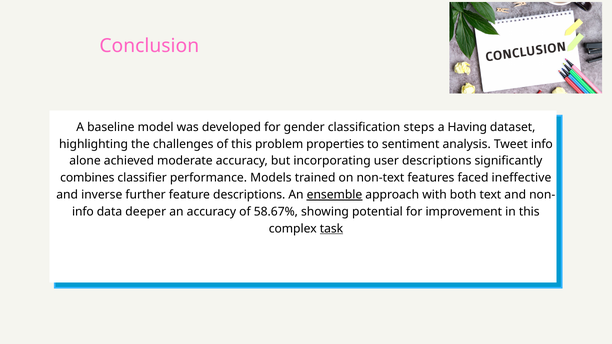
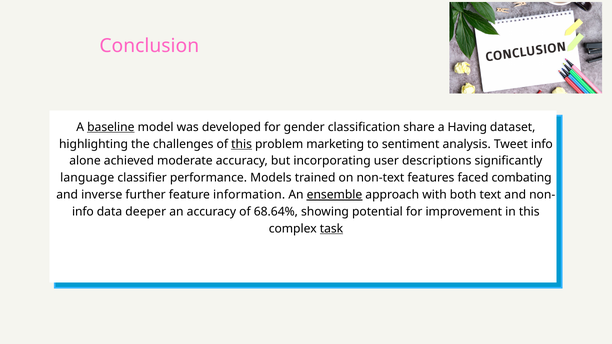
baseline underline: none -> present
steps: steps -> share
this at (242, 144) underline: none -> present
properties: properties -> marketing
combines: combines -> language
ineffective: ineffective -> combating
feature descriptions: descriptions -> information
58.67%: 58.67% -> 68.64%
